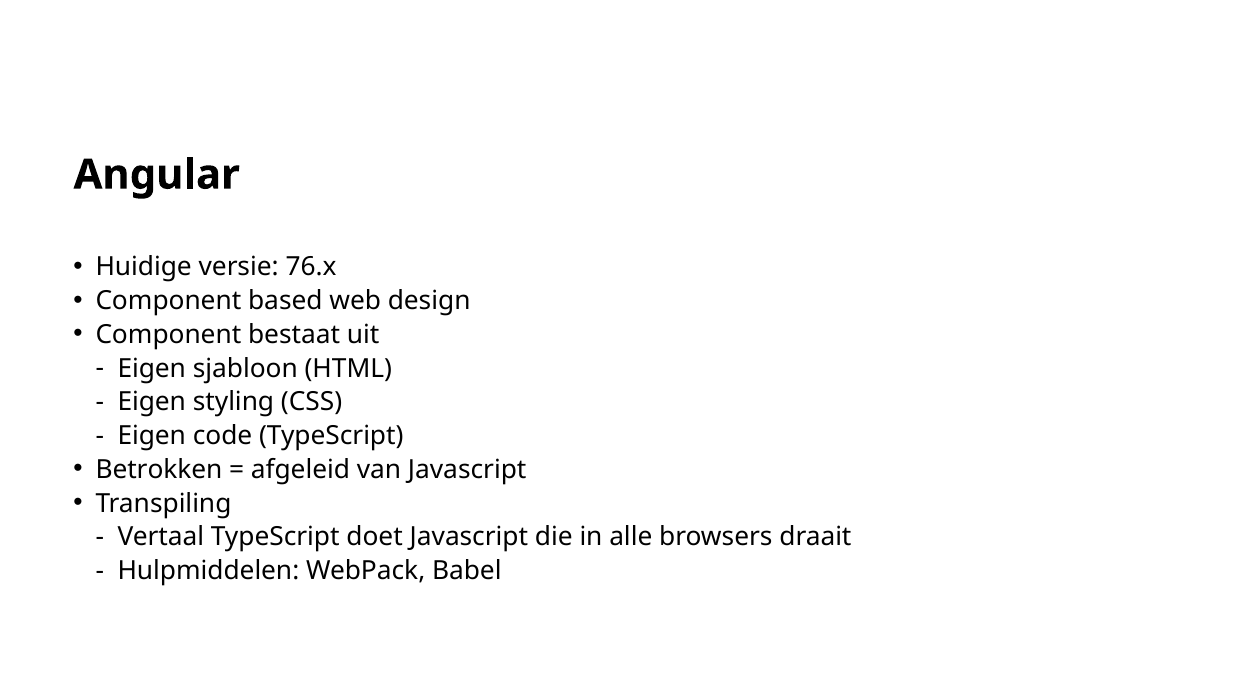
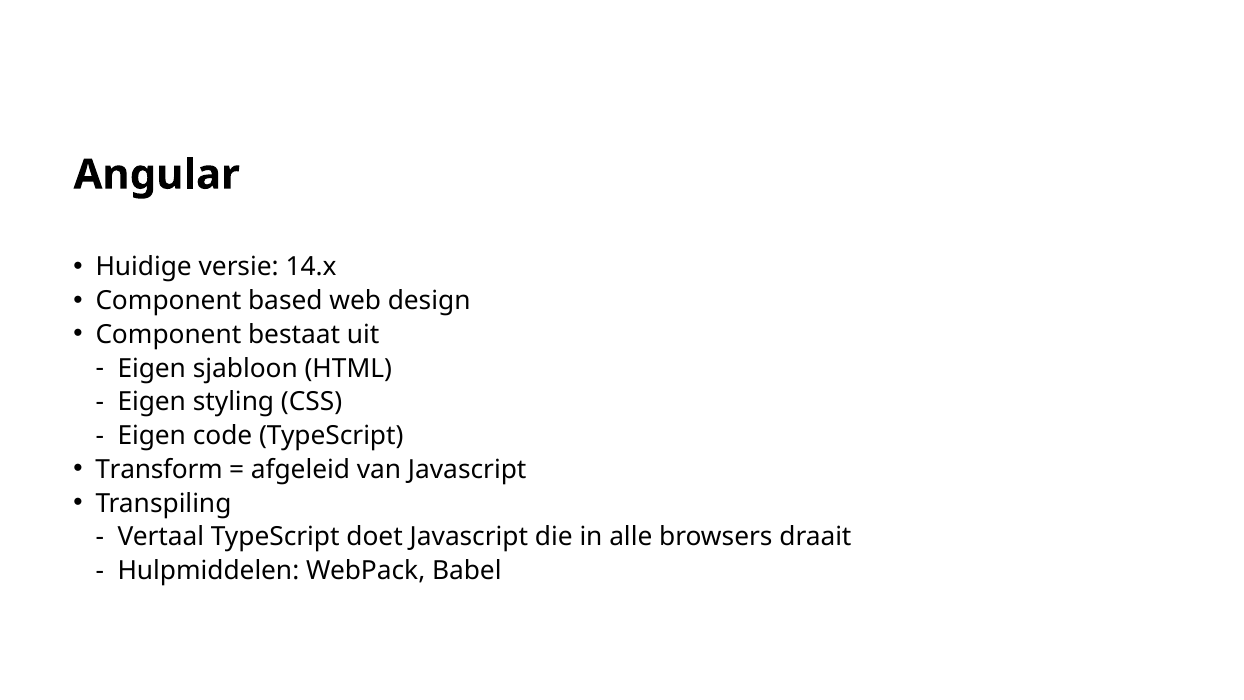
76.x: 76.x -> 14.x
Betrokken: Betrokken -> Transform
